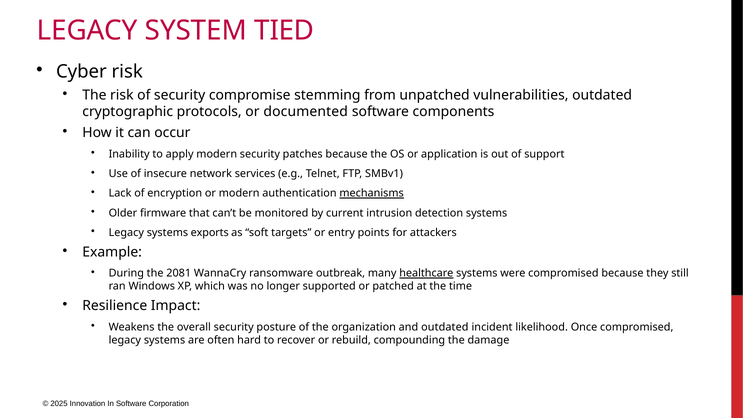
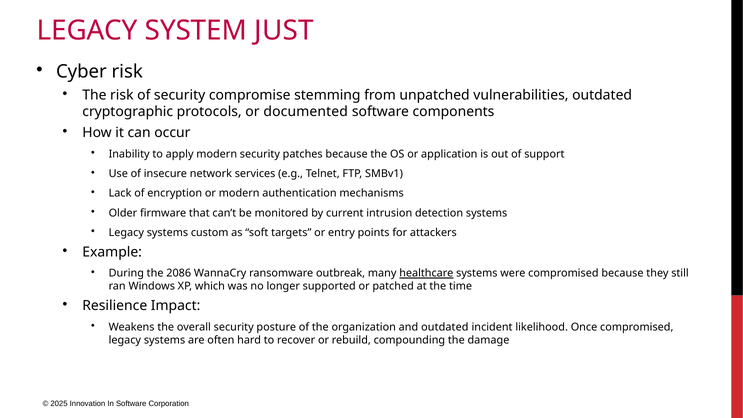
TIED: TIED -> JUST
mechanisms underline: present -> none
exports: exports -> custom
2081: 2081 -> 2086
